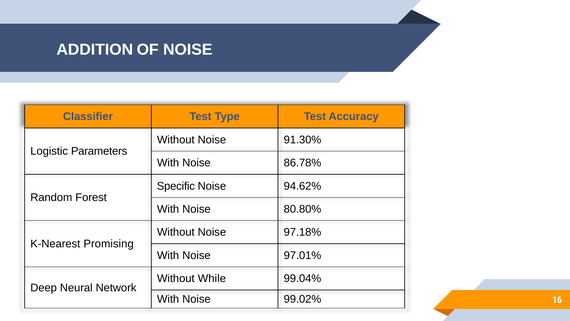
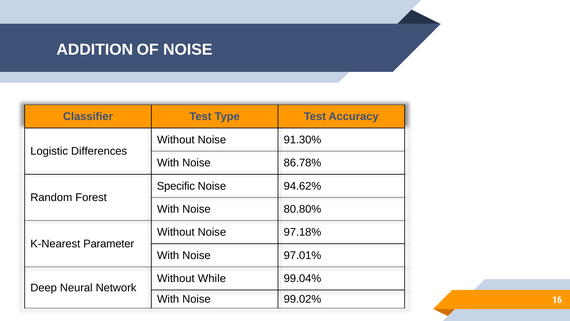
Parameters: Parameters -> Differences
Promising: Promising -> Parameter
